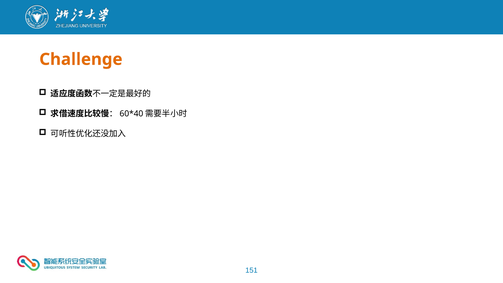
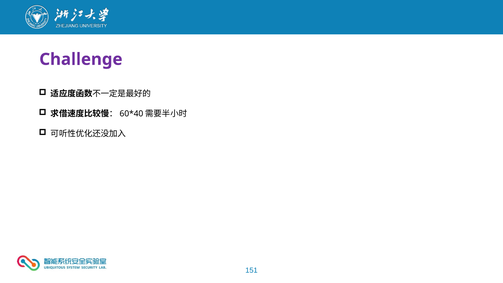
Challenge colour: orange -> purple
